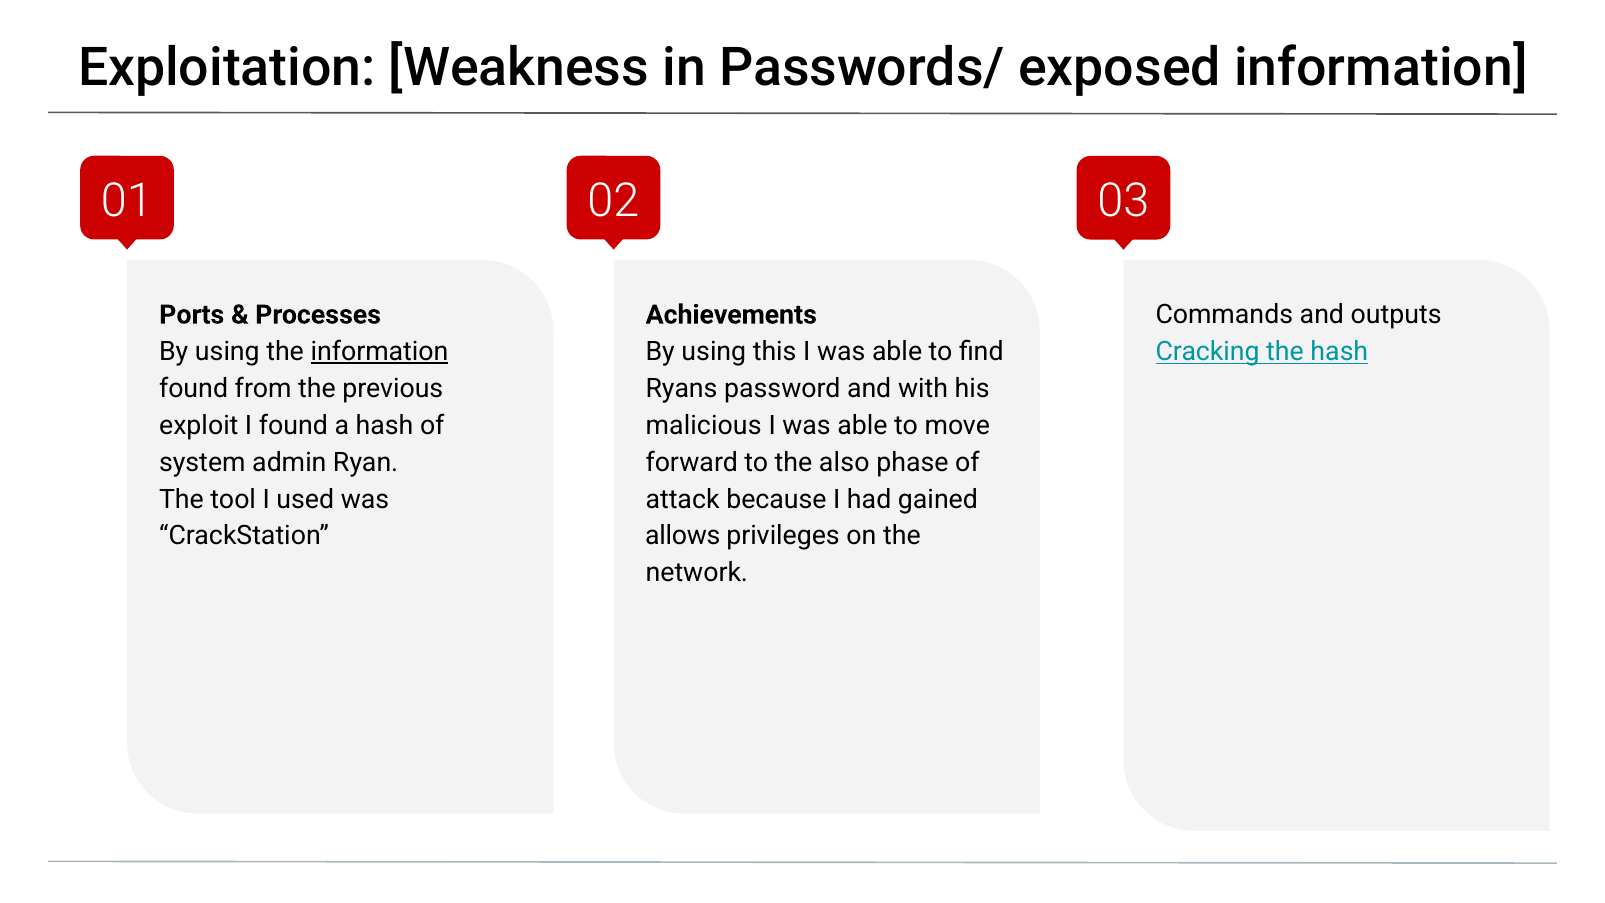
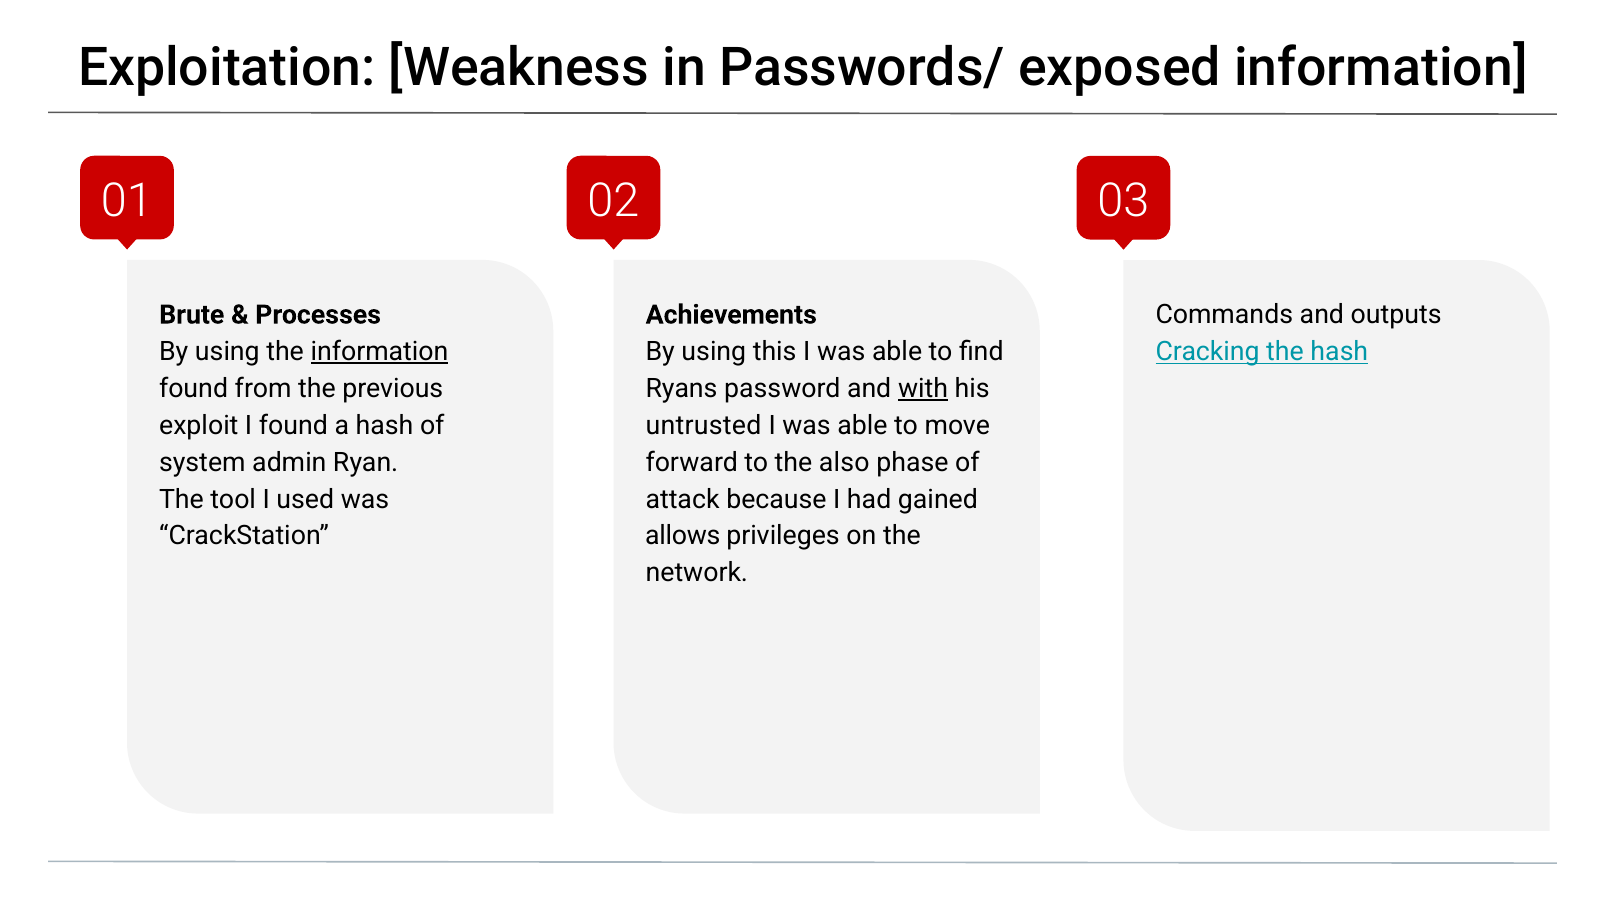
Ports: Ports -> Brute
with underline: none -> present
malicious: malicious -> untrusted
